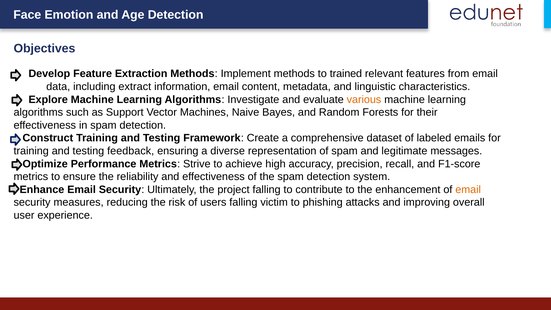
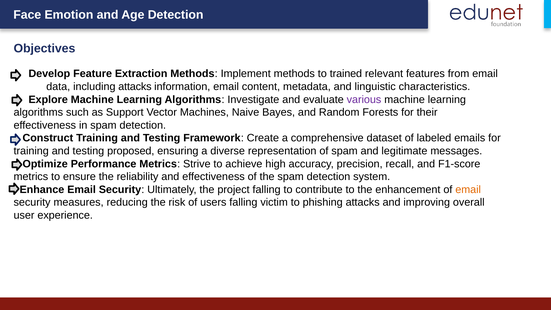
including extract: extract -> attacks
various colour: orange -> purple
feedback: feedback -> proposed
